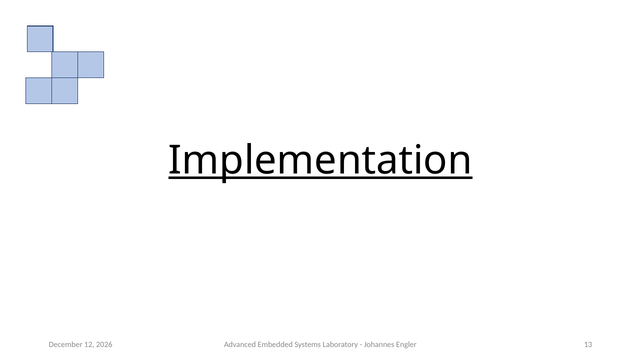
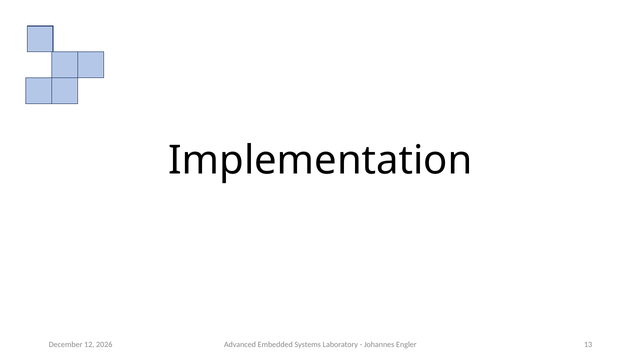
Implementation underline: present -> none
